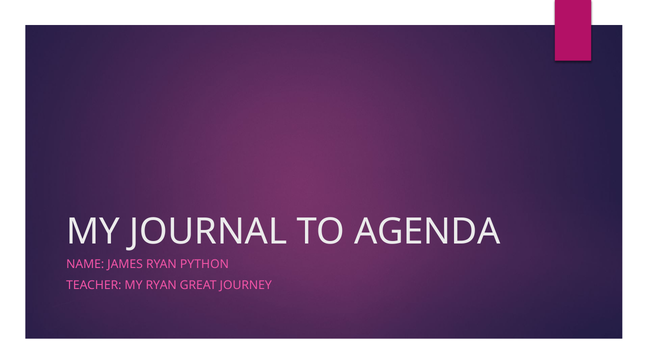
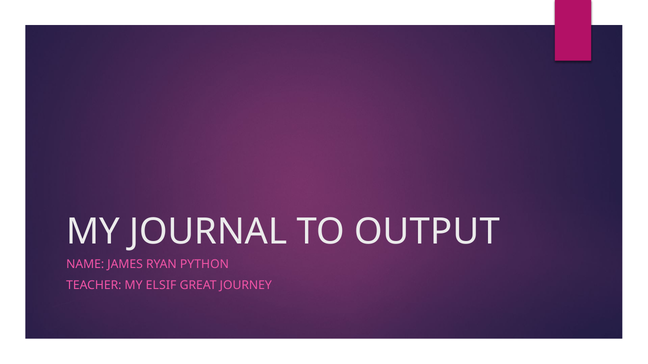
AGENDA: AGENDA -> OUTPUT
MY RYAN: RYAN -> ELSIF
